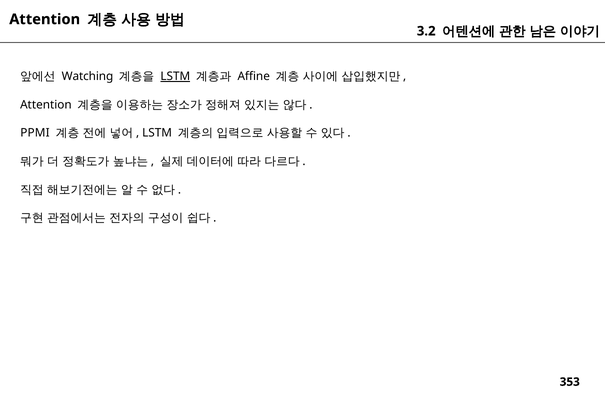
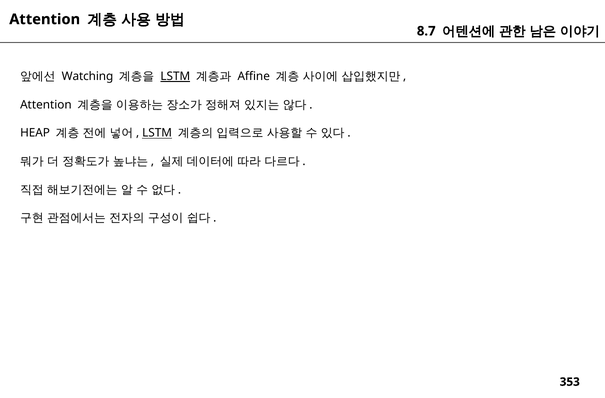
3.2: 3.2 -> 8.7
PPMI: PPMI -> HEAP
LSTM at (157, 133) underline: none -> present
